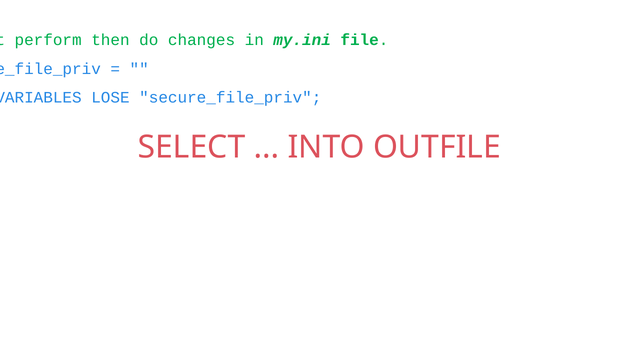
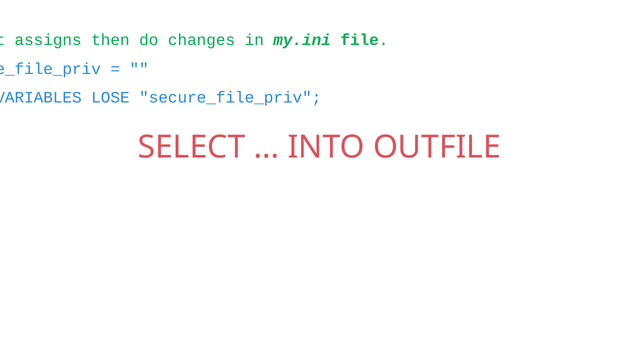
perform: perform -> assigns
